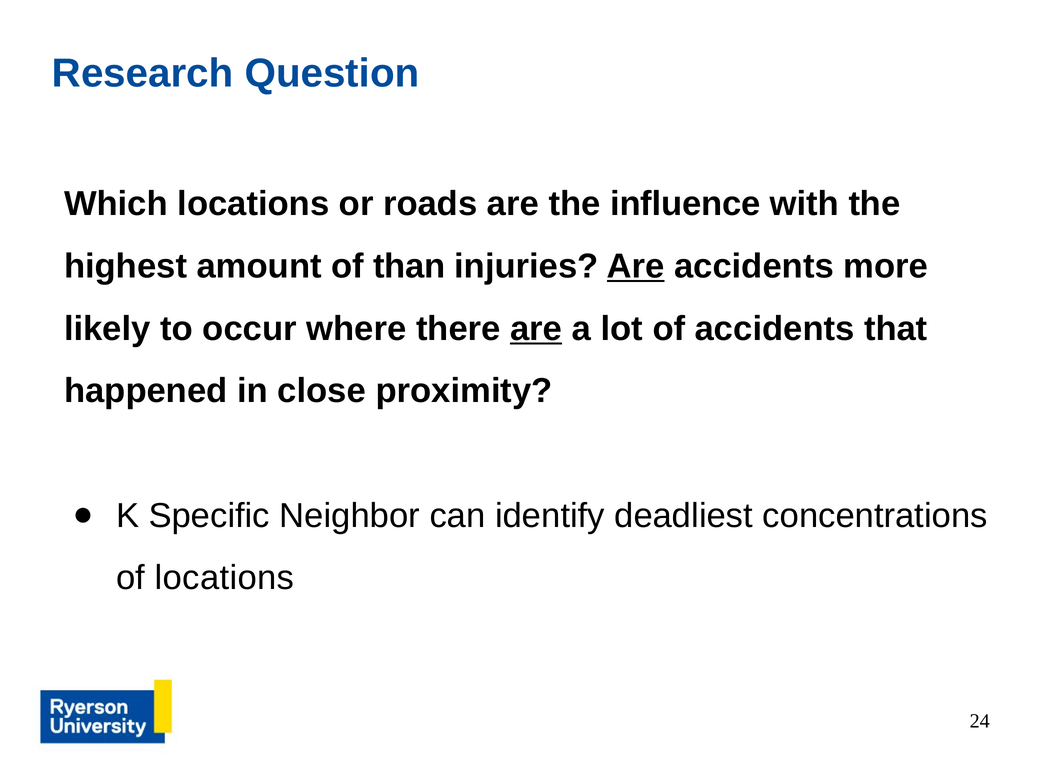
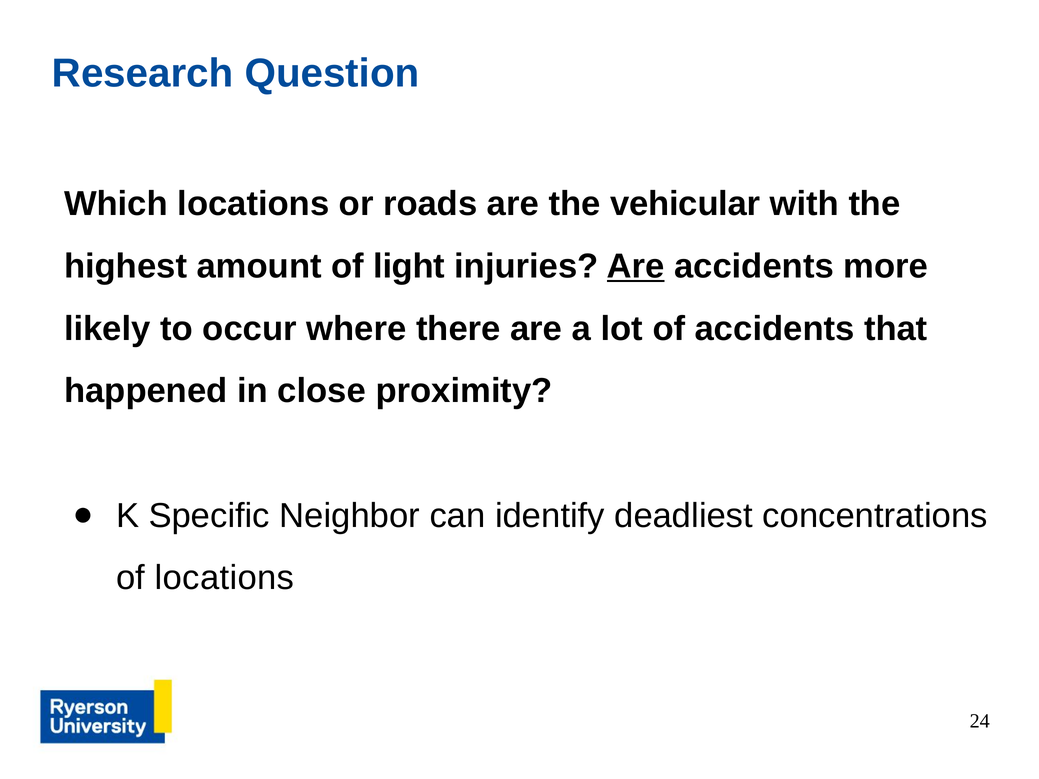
influence: influence -> vehicular
than: than -> light
are at (536, 329) underline: present -> none
